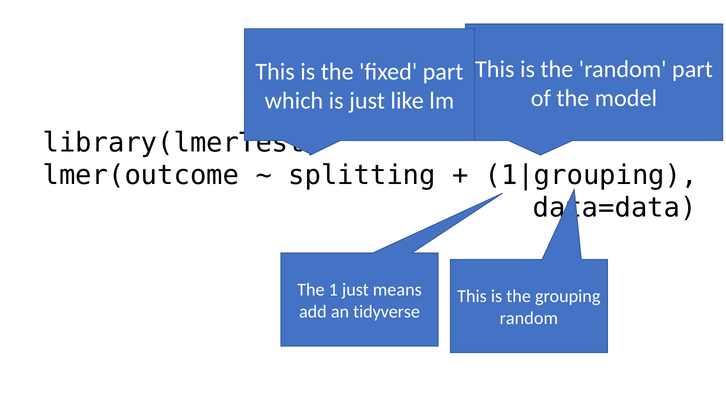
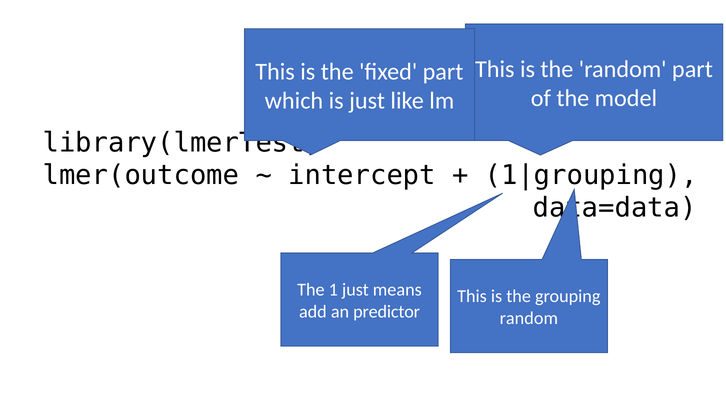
splitting: splitting -> intercept
tidyverse: tidyverse -> predictor
